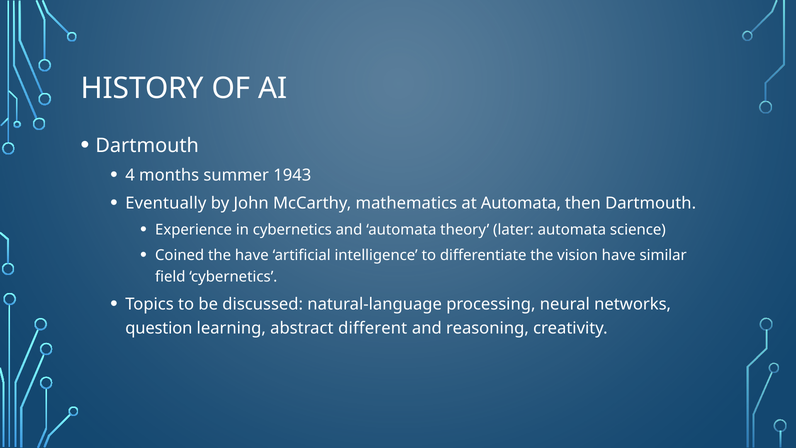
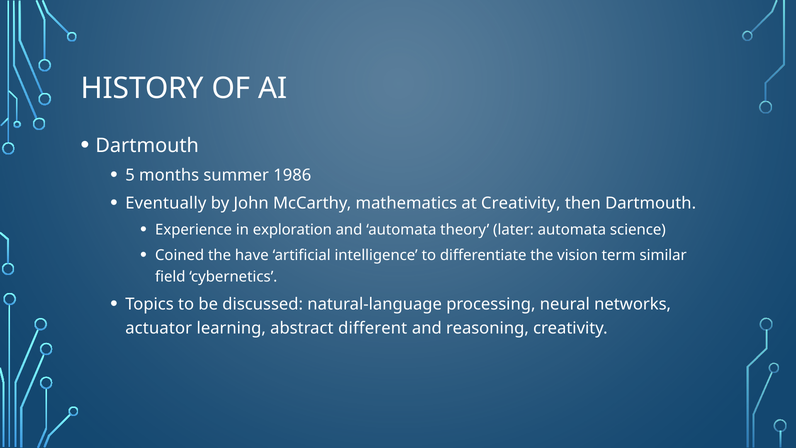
4: 4 -> 5
1943: 1943 -> 1986
at Automata: Automata -> Creativity
in cybernetics: cybernetics -> exploration
vision have: have -> term
question: question -> actuator
